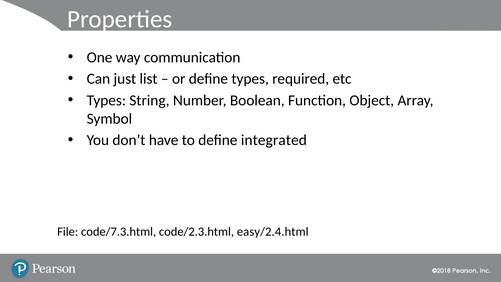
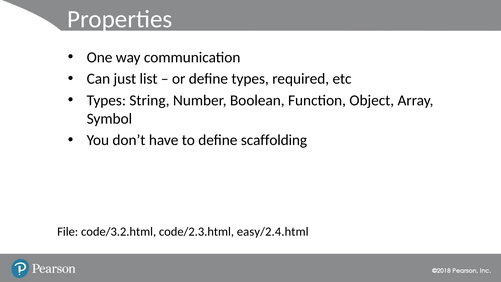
integrated: integrated -> scaffolding
code/7.3.html: code/7.3.html -> code/3.2.html
